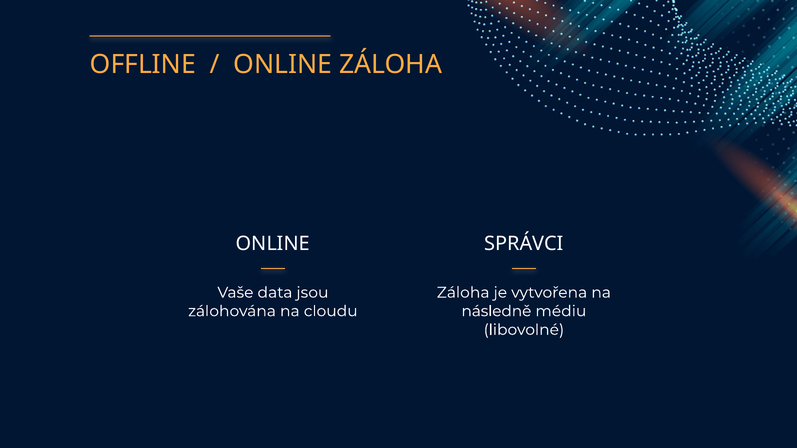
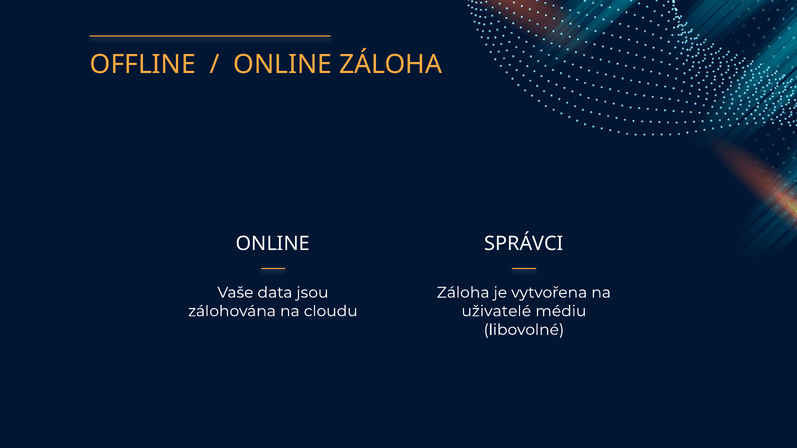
následně: následně -> uživatelé
